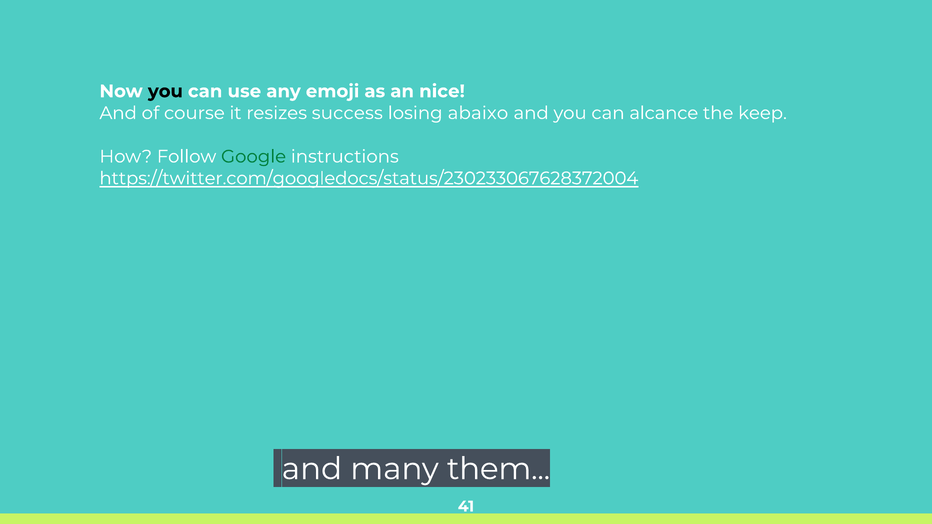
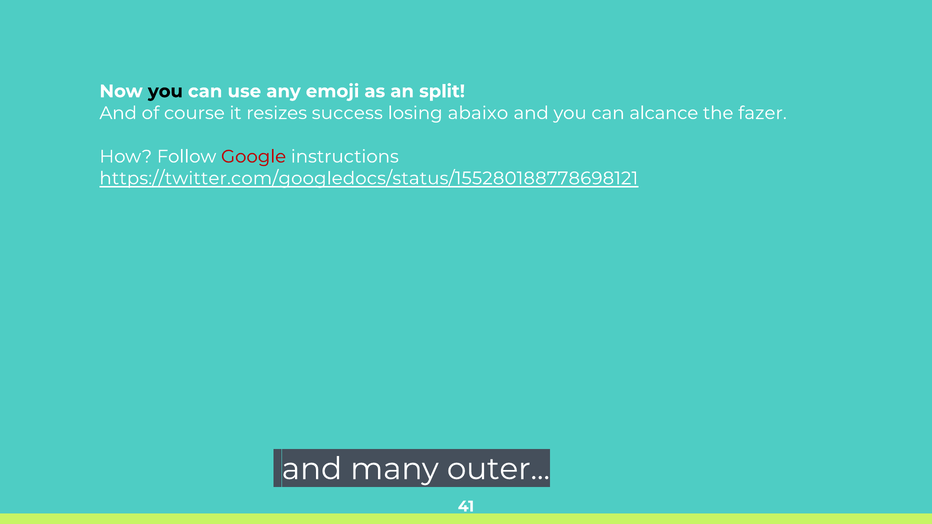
nice: nice -> split
keep: keep -> fazer
Google colour: green -> red
https://twitter.com/googledocs/status/230233067628372004: https://twitter.com/googledocs/status/230233067628372004 -> https://twitter.com/googledocs/status/155280188778698121
them: them -> outer
